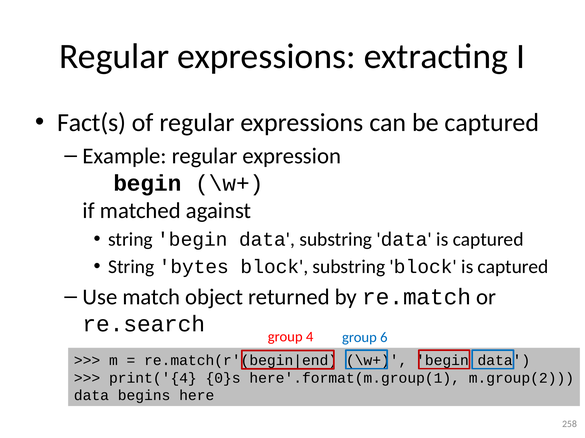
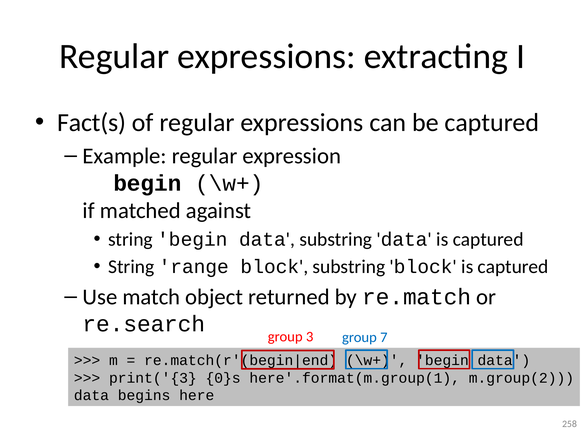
bytes: bytes -> range
4: 4 -> 3
6: 6 -> 7
print('{4: print('{4 -> print('{3
